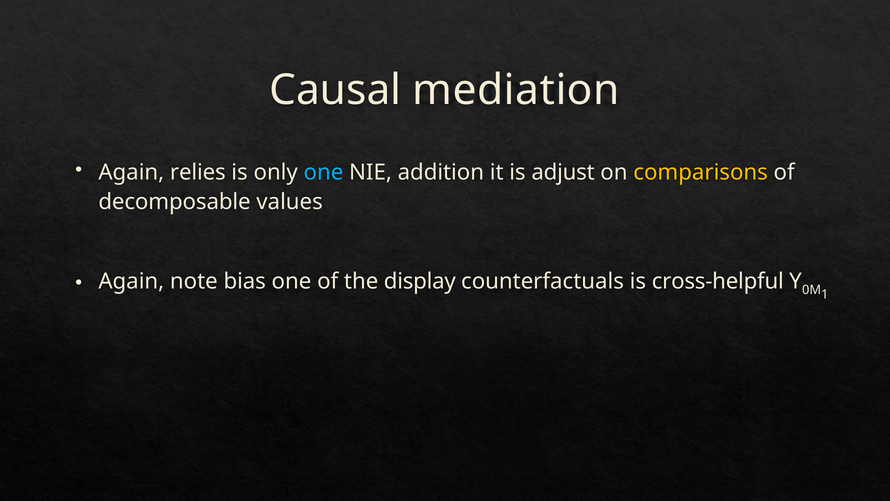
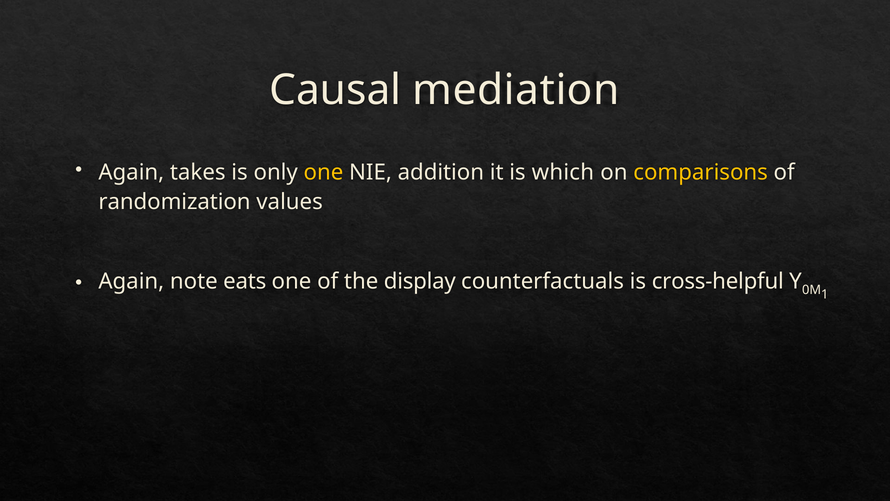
relies: relies -> takes
one at (323, 172) colour: light blue -> yellow
adjust: adjust -> which
decomposable: decomposable -> randomization
bias: bias -> eats
